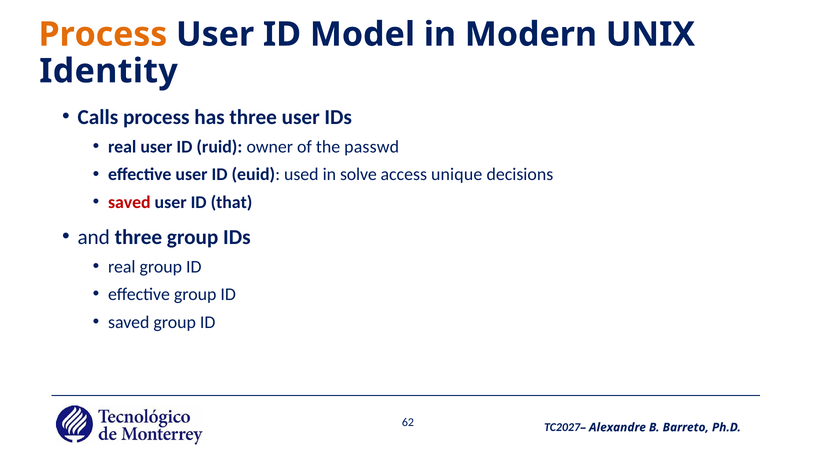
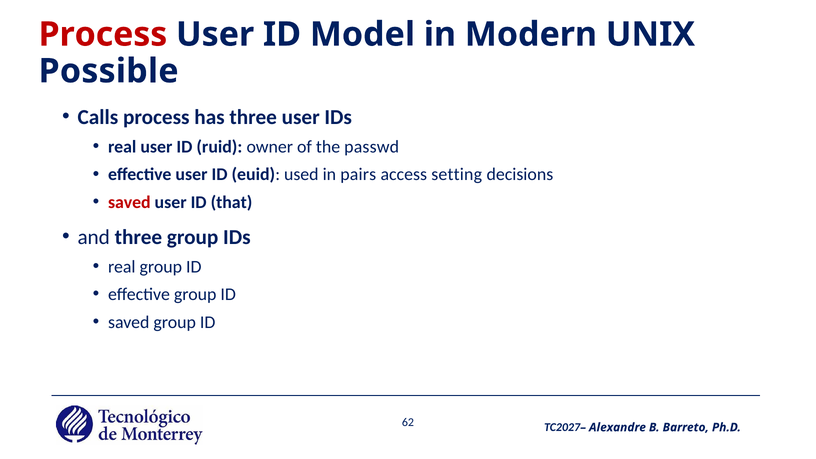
Process at (103, 34) colour: orange -> red
Identity: Identity -> Possible
solve: solve -> pairs
unique: unique -> setting
